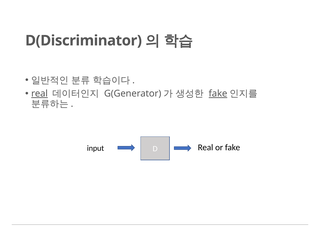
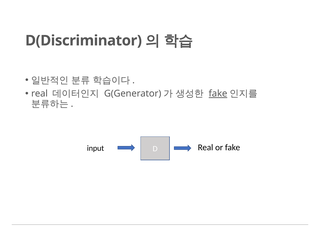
real at (39, 94) underline: present -> none
